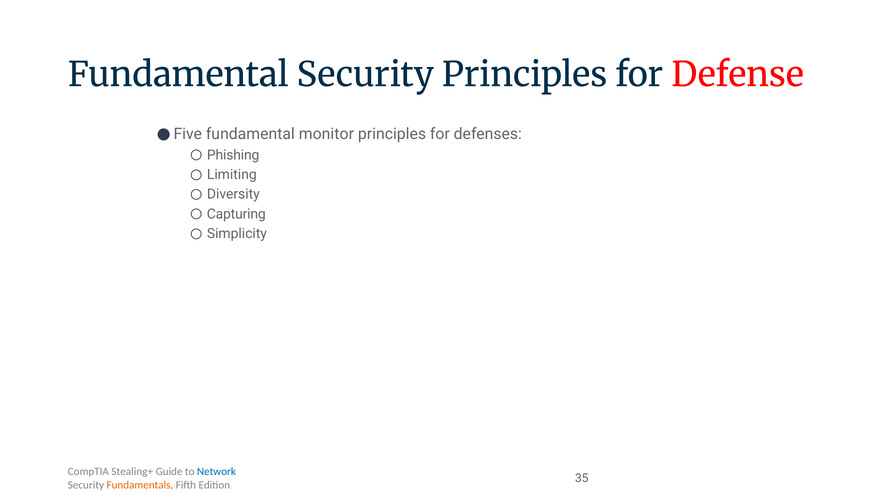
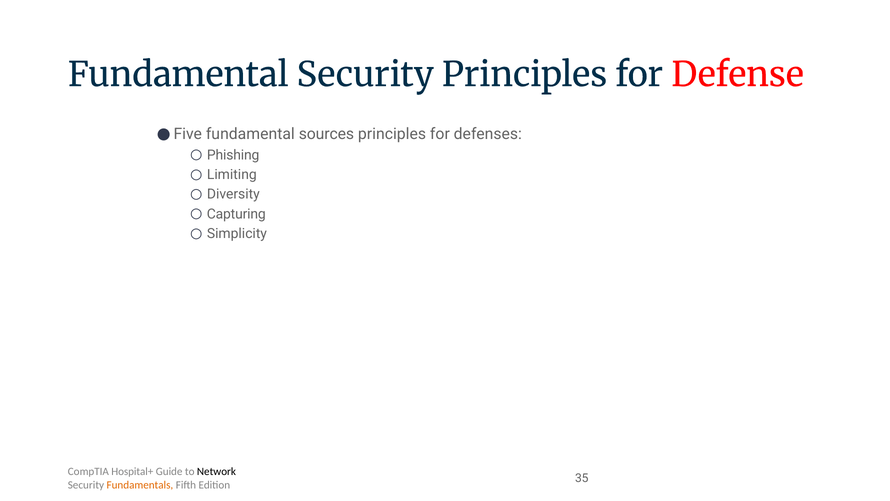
monitor: monitor -> sources
Stealing+: Stealing+ -> Hospital+
Network colour: blue -> black
